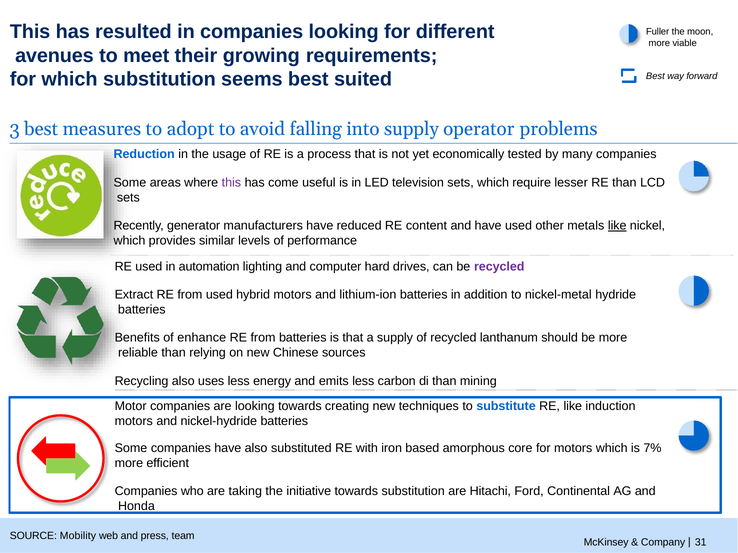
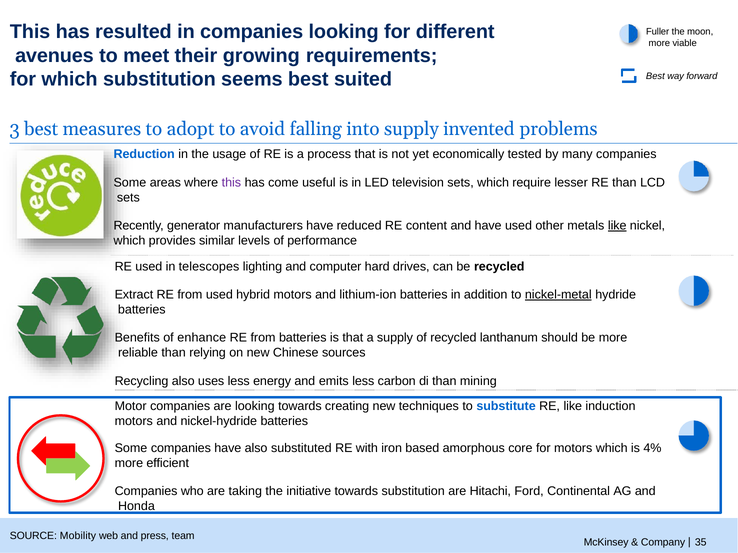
operator: operator -> invented
automation: automation -> telescopes
recycled at (499, 267) colour: purple -> black
nickel-metal underline: none -> present
7%: 7% -> 4%
31: 31 -> 35
